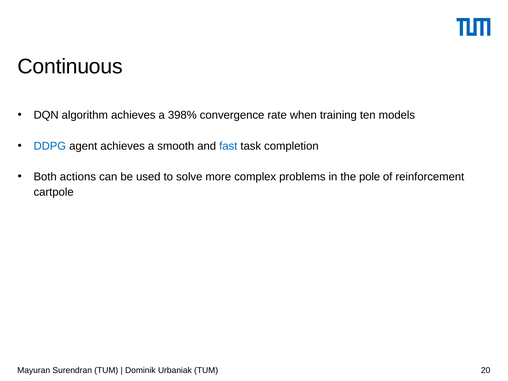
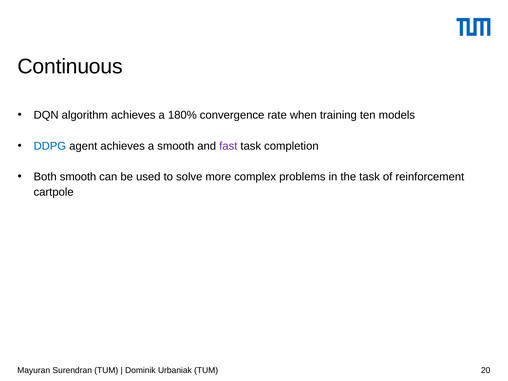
398%: 398% -> 180%
fast colour: blue -> purple
Both actions: actions -> smooth
the pole: pole -> task
